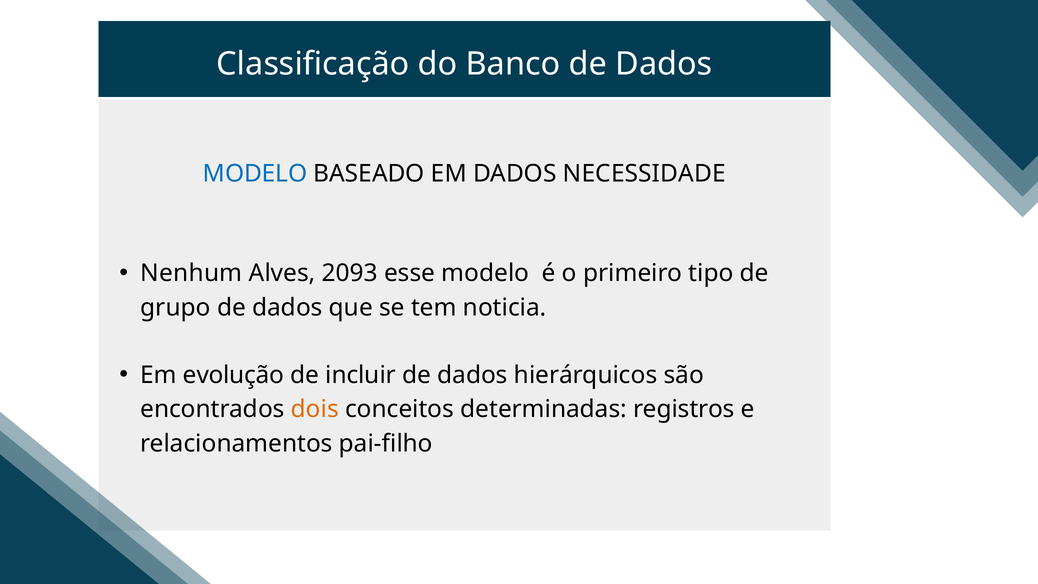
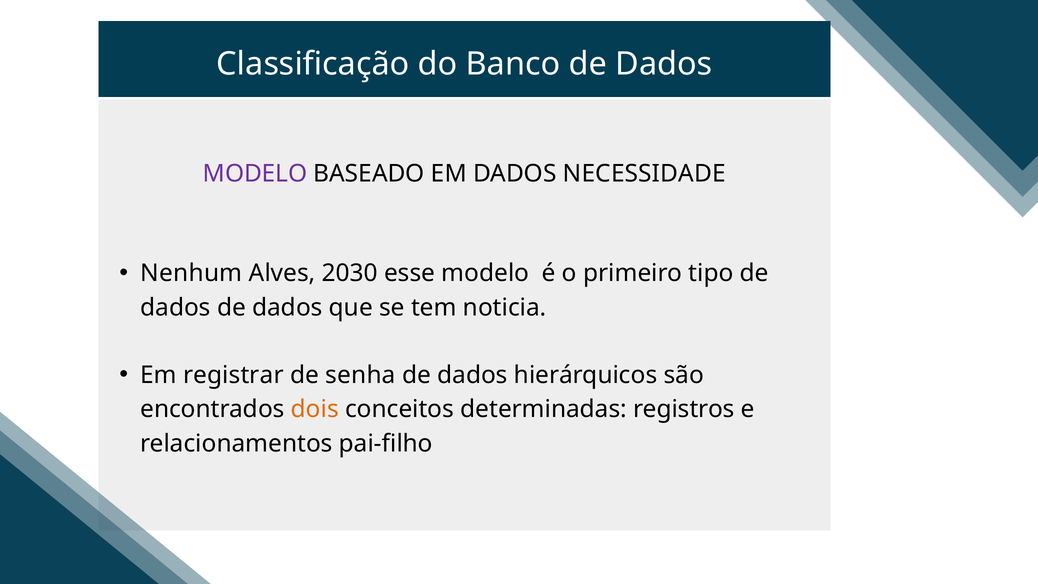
MODELO at (255, 174) colour: blue -> purple
2093: 2093 -> 2030
grupo at (175, 308): grupo -> dados
evolução: evolução -> registrar
incluir: incluir -> senha
